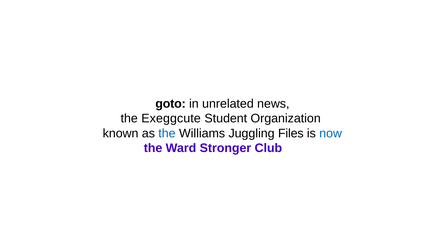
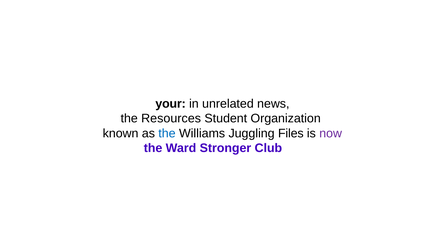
goto: goto -> your
Exeggcute: Exeggcute -> Resources
now colour: blue -> purple
